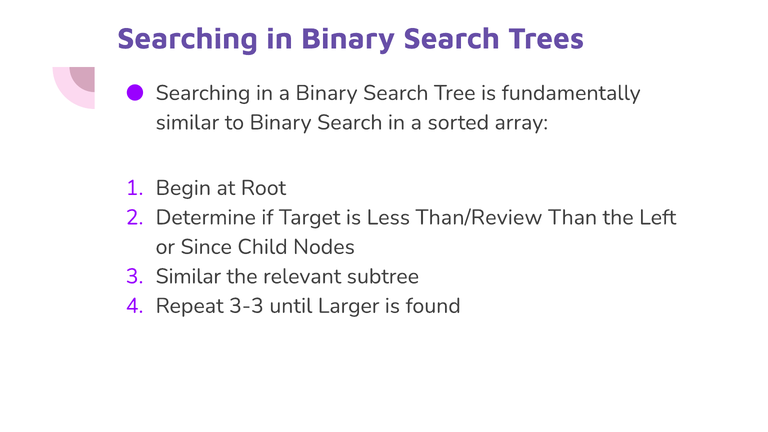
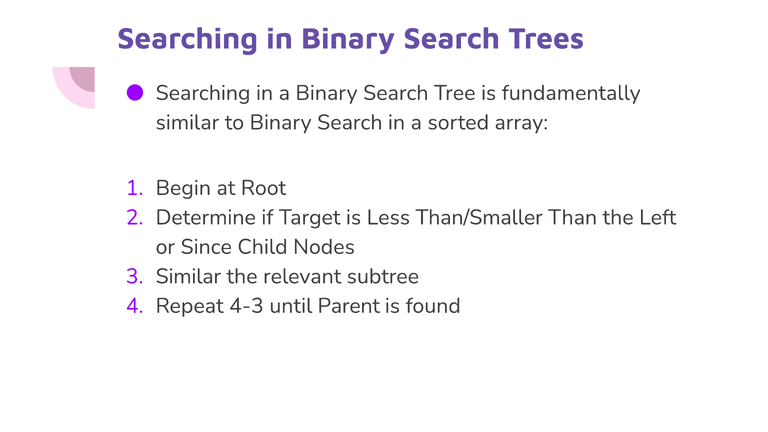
Than/Review: Than/Review -> Than/Smaller
3-3: 3-3 -> 4-3
Larger: Larger -> Parent
